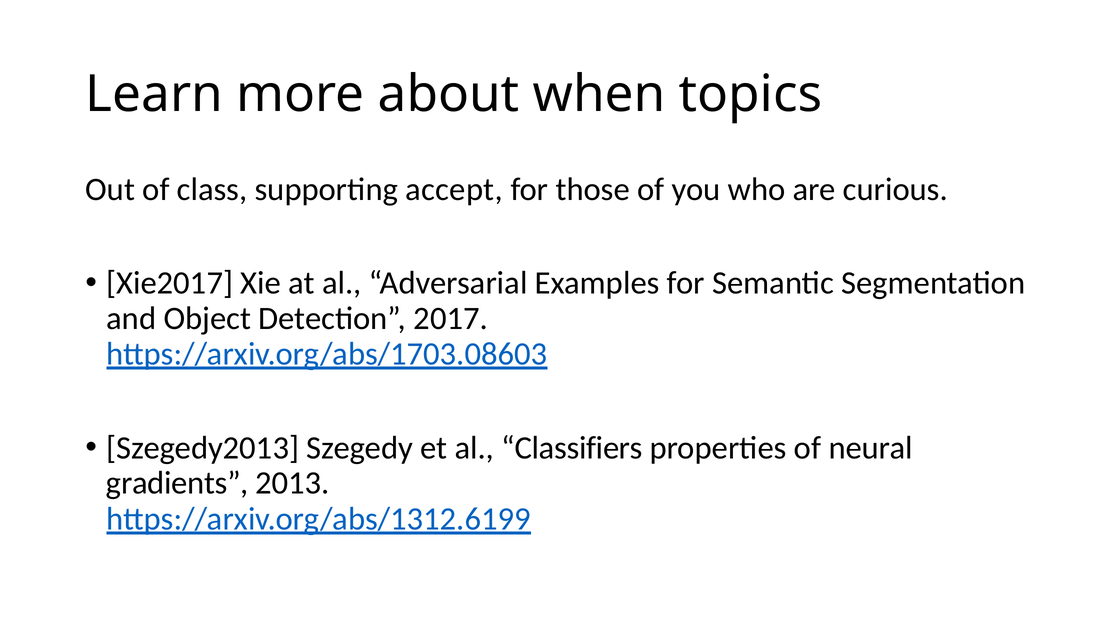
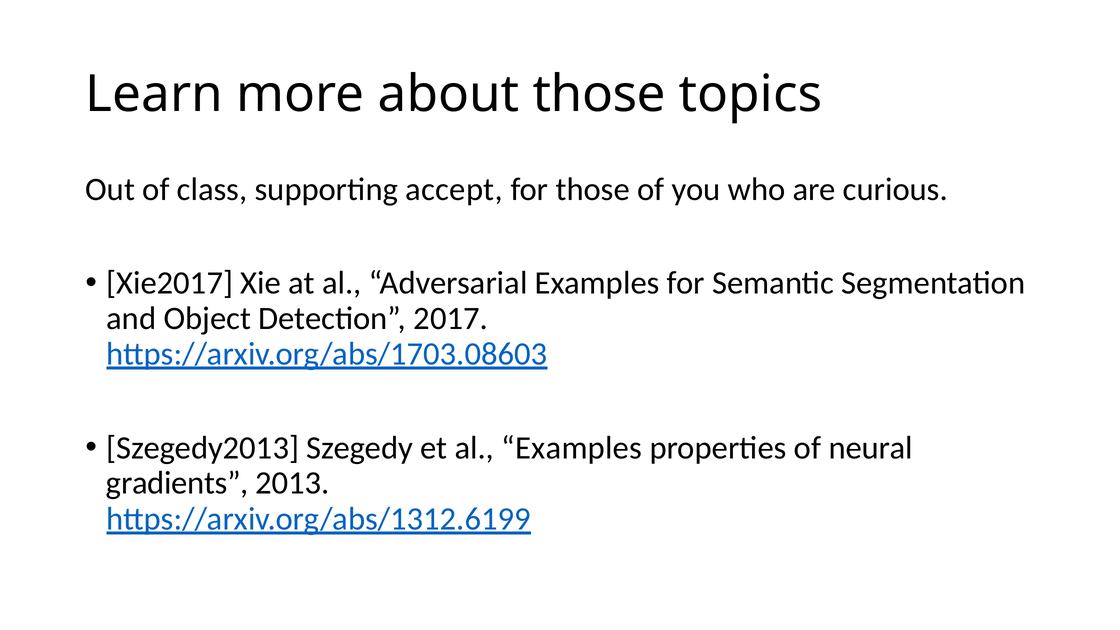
about when: when -> those
al Classifiers: Classifiers -> Examples
